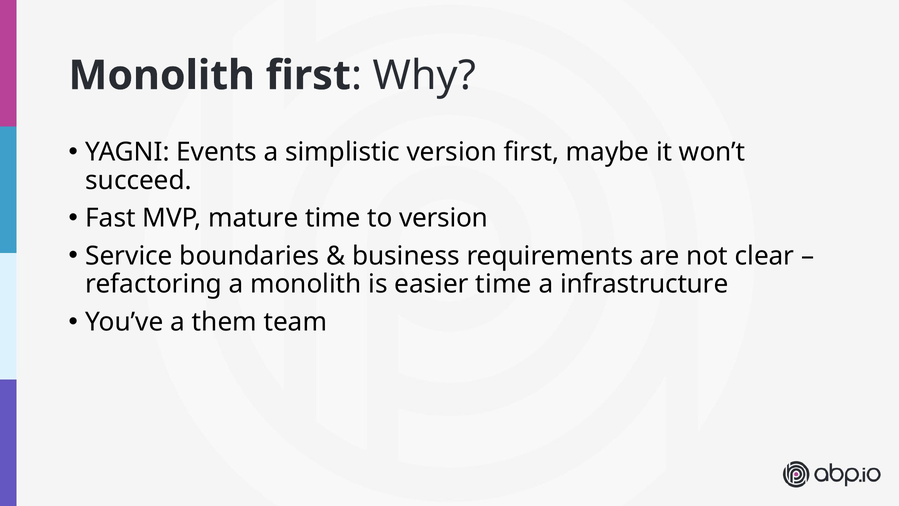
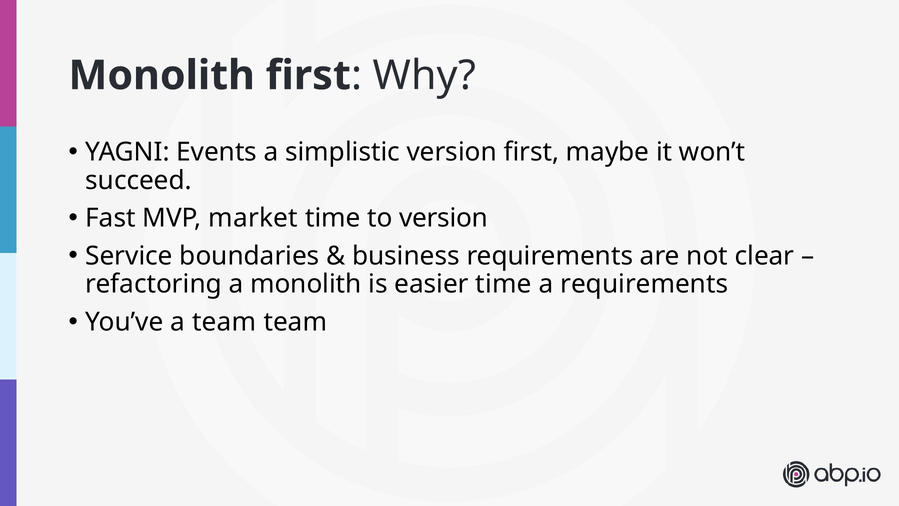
mature: mature -> market
a infrastructure: infrastructure -> requirements
a them: them -> team
